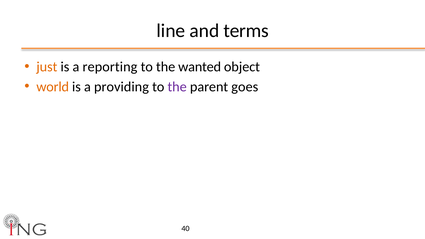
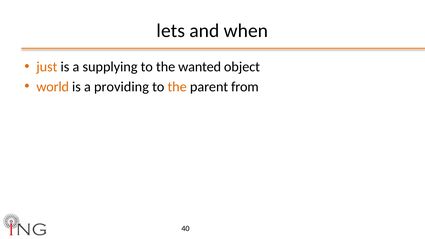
line: line -> lets
terms: terms -> when
reporting: reporting -> supplying
the at (177, 87) colour: purple -> orange
goes: goes -> from
